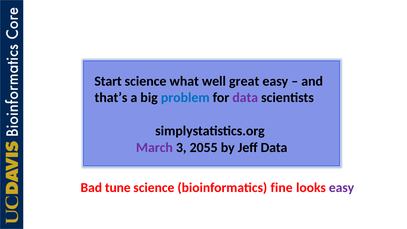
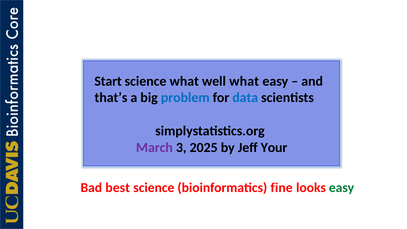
well great: great -> what
data at (245, 98) colour: purple -> blue
2055: 2055 -> 2025
Jeff Data: Data -> Your
tune: tune -> best
easy at (342, 188) colour: purple -> green
